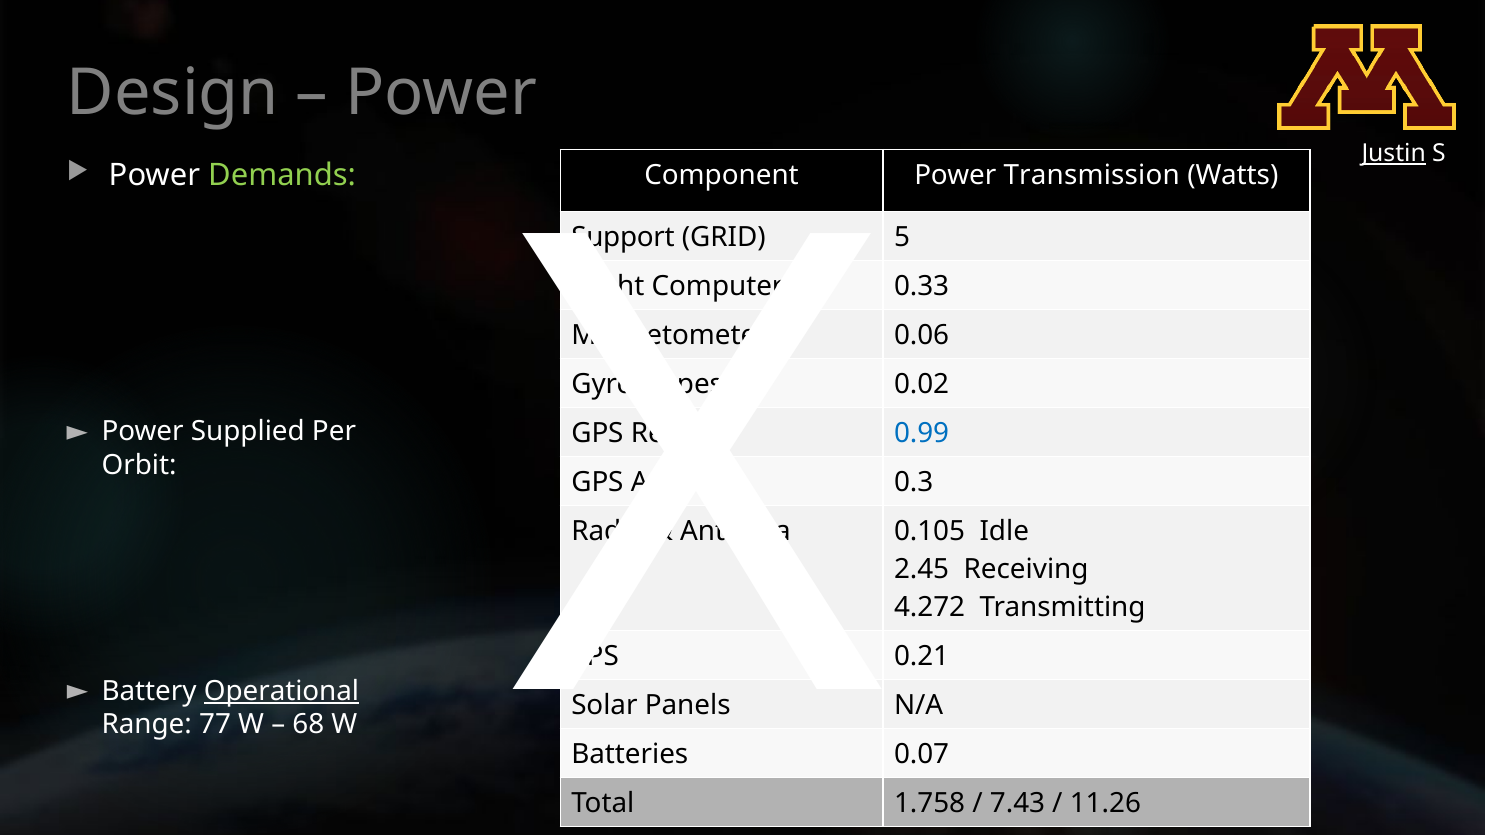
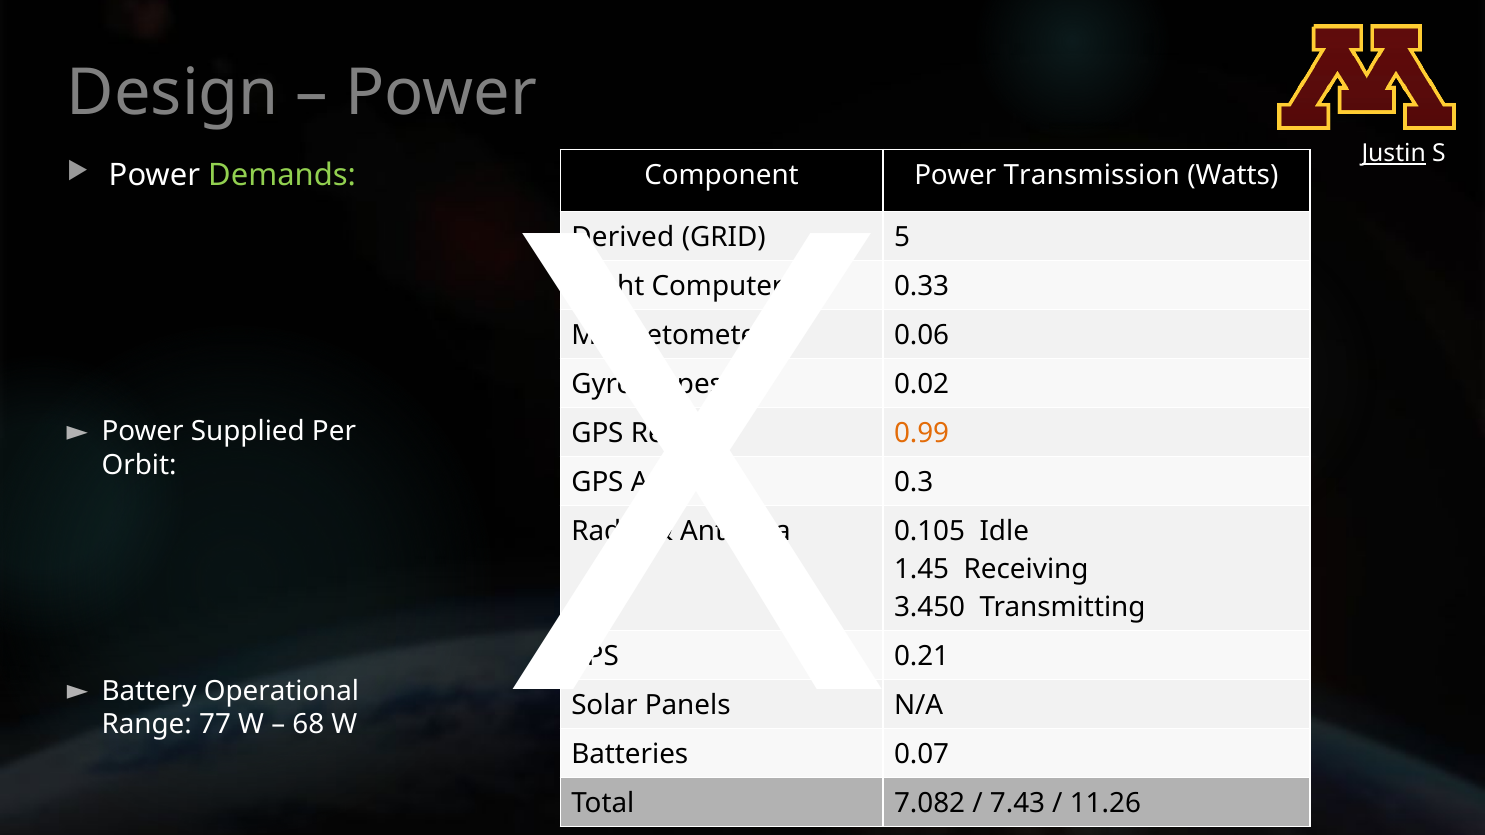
Support: Support -> Derived
0.99 colour: blue -> orange
2.45: 2.45 -> 1.45
4.272: 4.272 -> 3.450
Operational underline: present -> none
1.758: 1.758 -> 7.082
